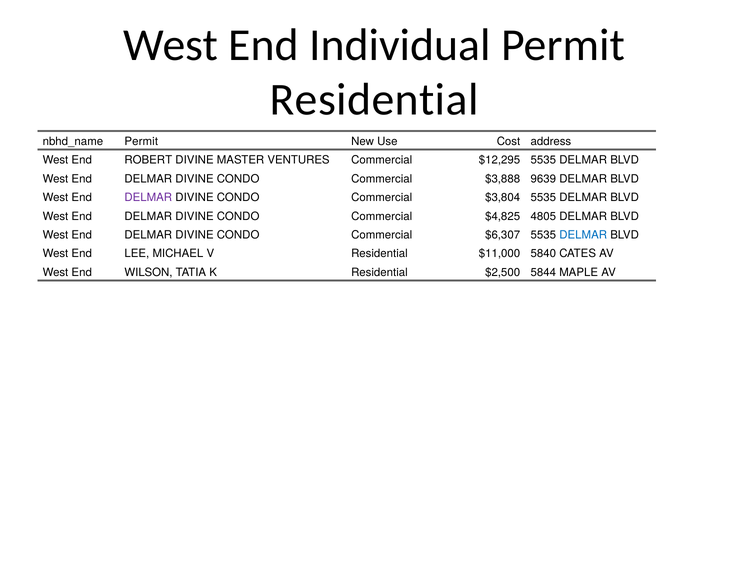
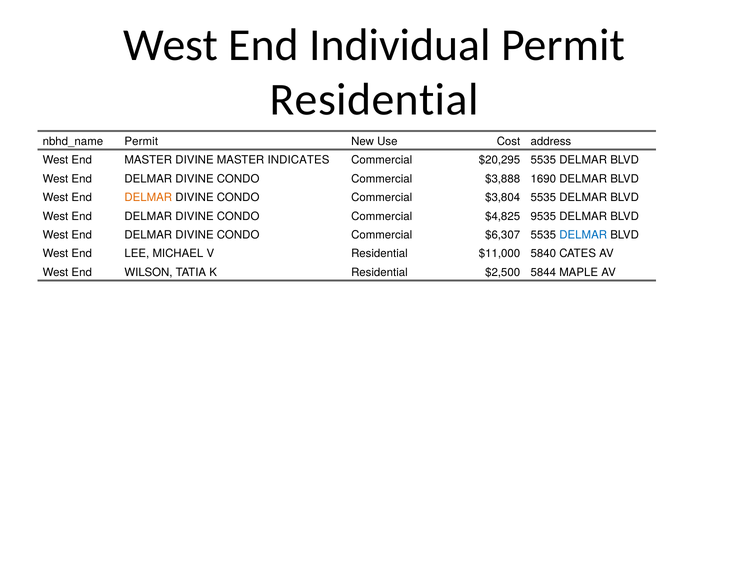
End ROBERT: ROBERT -> MASTER
VENTURES: VENTURES -> INDICATES
$12,295: $12,295 -> $20,295
9639: 9639 -> 1690
DELMAR at (148, 198) colour: purple -> orange
4805: 4805 -> 9535
